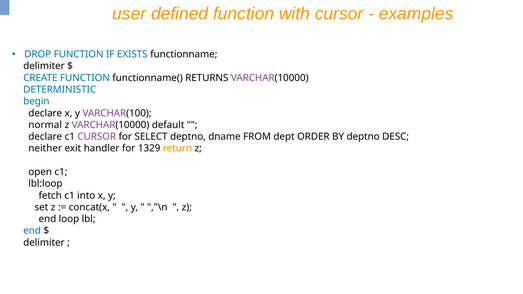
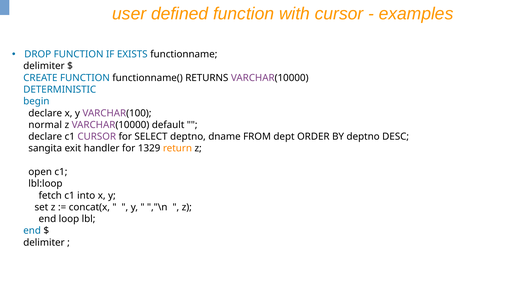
neither: neither -> sangita
